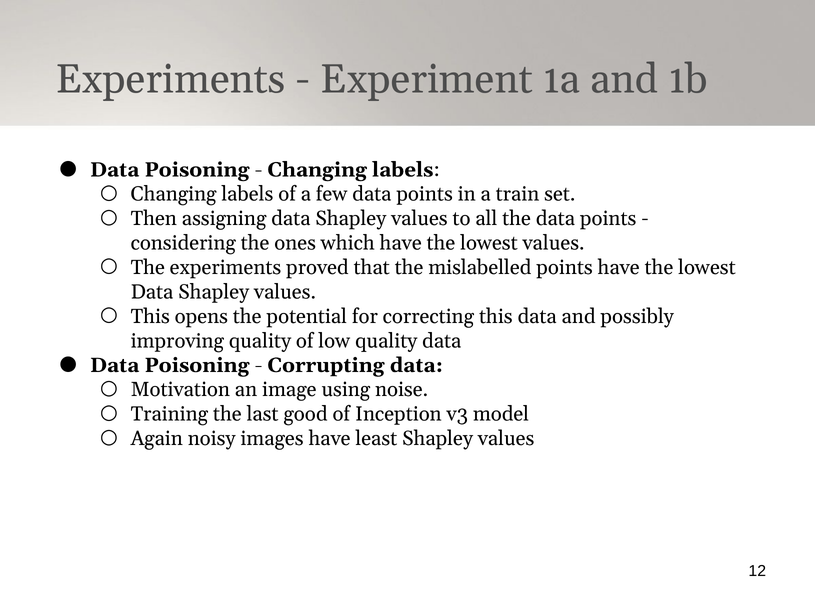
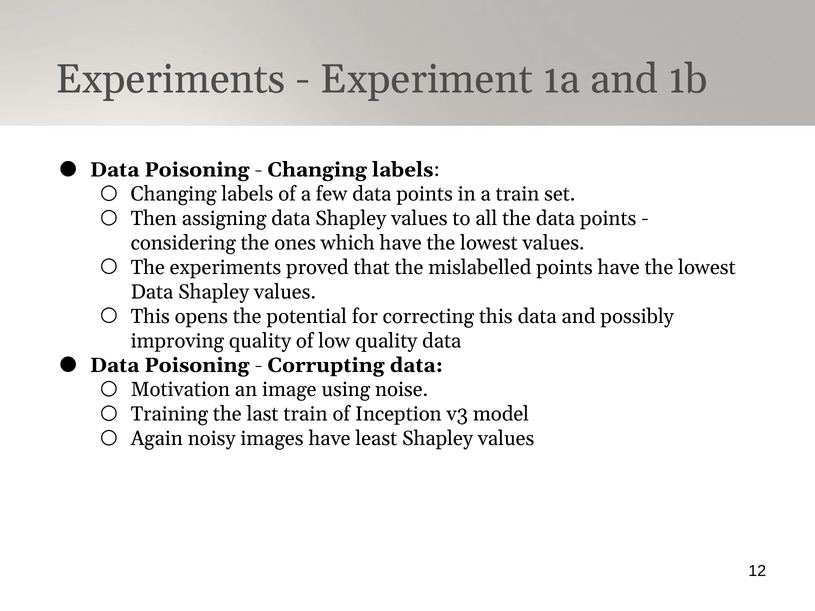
last good: good -> train
